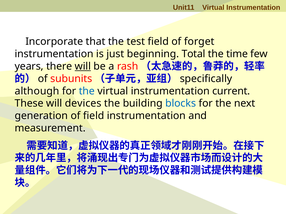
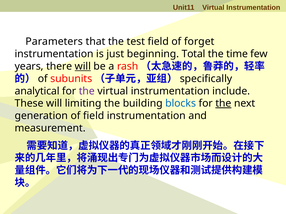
Incorporate: Incorporate -> Parameters
although: although -> analytical
the at (87, 91) colour: blue -> purple
current: current -> include
devices: devices -> limiting
the at (223, 104) underline: none -> present
